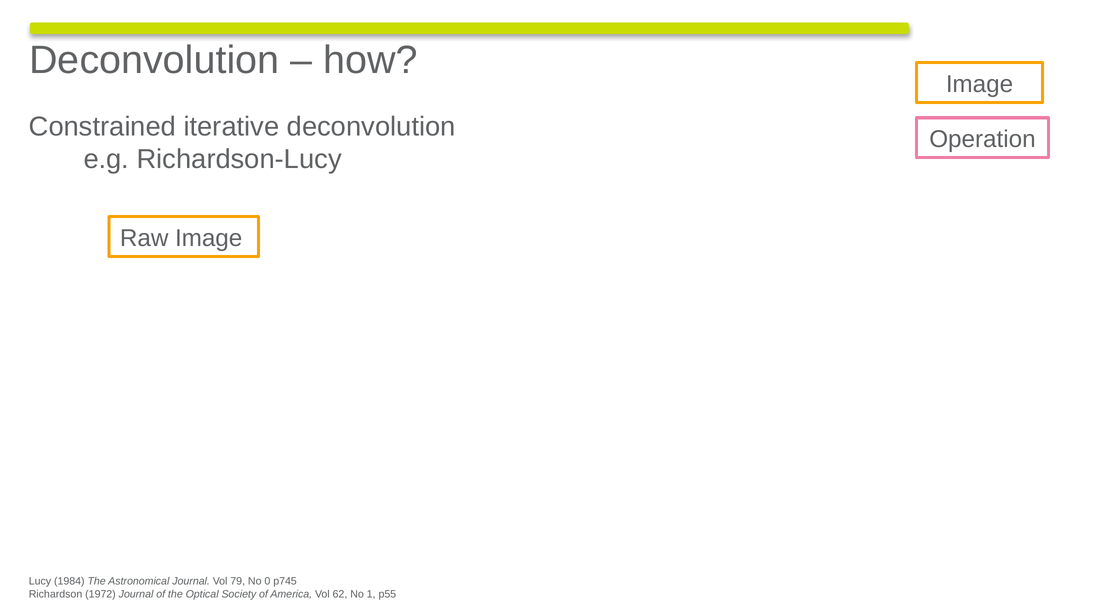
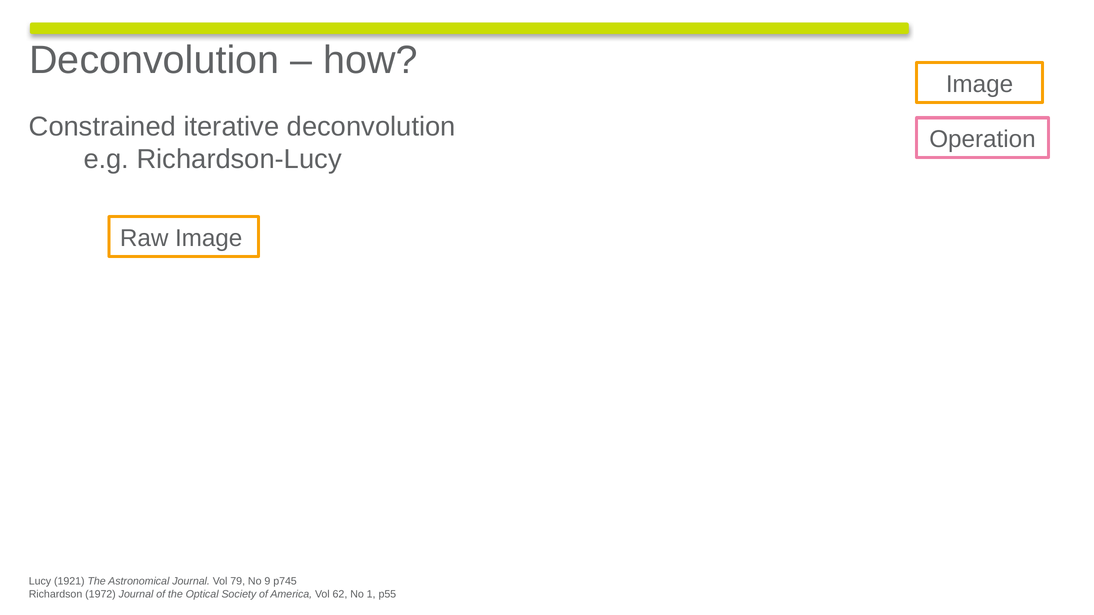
1984: 1984 -> 1921
0: 0 -> 9
